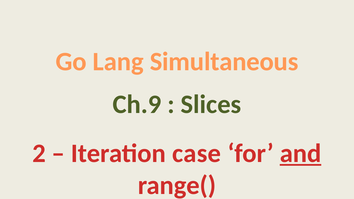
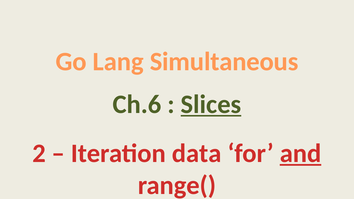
Ch.9: Ch.9 -> Ch.6
Slices underline: none -> present
case: case -> data
